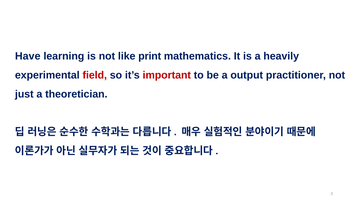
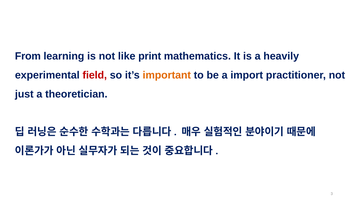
Have: Have -> From
important colour: red -> orange
output: output -> import
